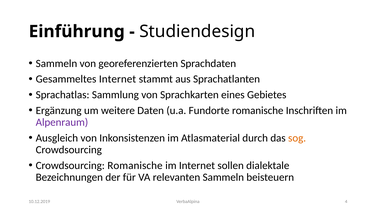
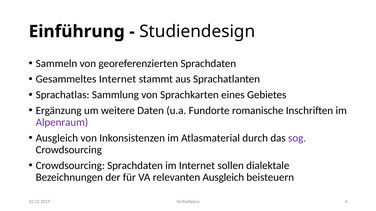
sog colour: orange -> purple
Crowdsourcing Romanische: Romanische -> Sprachdaten
relevanten Sammeln: Sammeln -> Ausgleich
